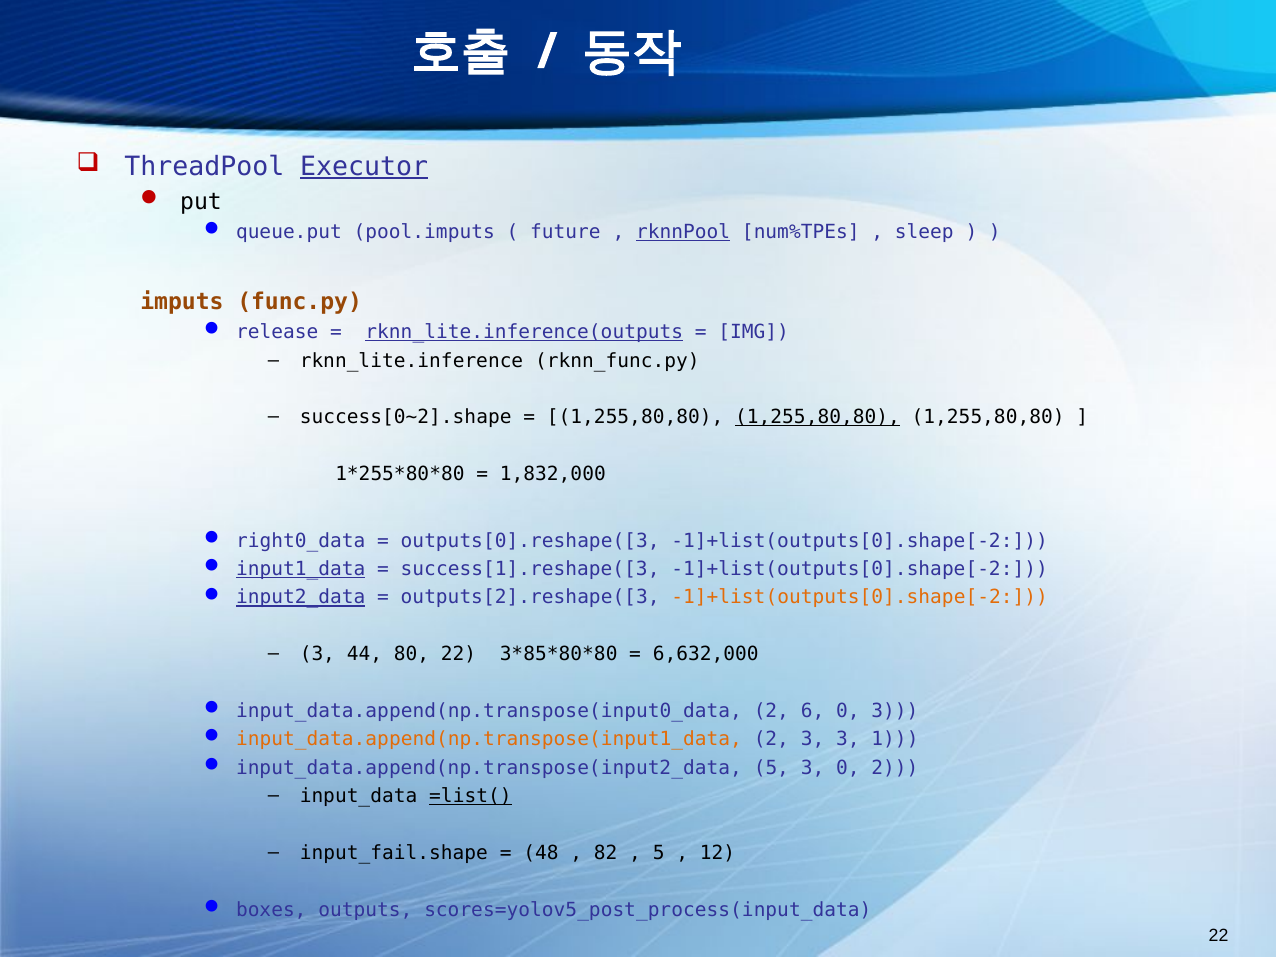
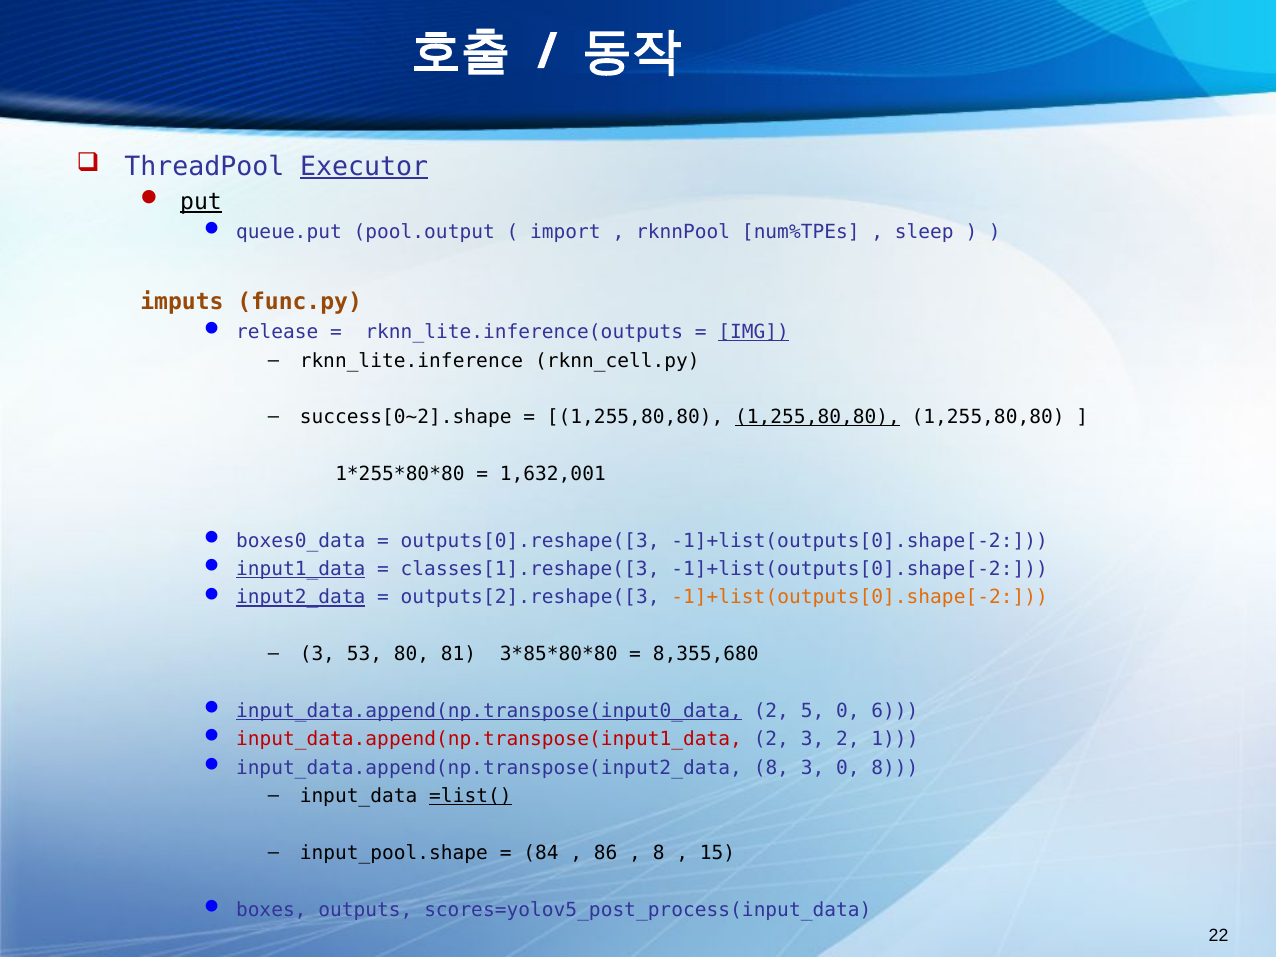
put underline: none -> present
pool.imputs: pool.imputs -> pool.output
future: future -> import
rknnPool underline: present -> none
rknn_lite.inference(outputs underline: present -> none
IMG underline: none -> present
rknn_func.py: rknn_func.py -> rknn_cell.py
1,832,000: 1,832,000 -> 1,632,001
right0_data: right0_data -> boxes0_data
success[1].reshape([3: success[1].reshape([3 -> classes[1].reshape([3
44: 44 -> 53
80 22: 22 -> 81
6,632,000: 6,632,000 -> 8,355,680
input_data.append(np.transpose(input0_data underline: none -> present
6: 6 -> 5
0 3: 3 -> 6
input_data.append(np.transpose(input1_data colour: orange -> red
3 3: 3 -> 2
input_data.append(np.transpose(input2_data 5: 5 -> 8
0 2: 2 -> 8
input_fail.shape: input_fail.shape -> input_pool.shape
48: 48 -> 84
82: 82 -> 86
5 at (659, 853): 5 -> 8
12: 12 -> 15
